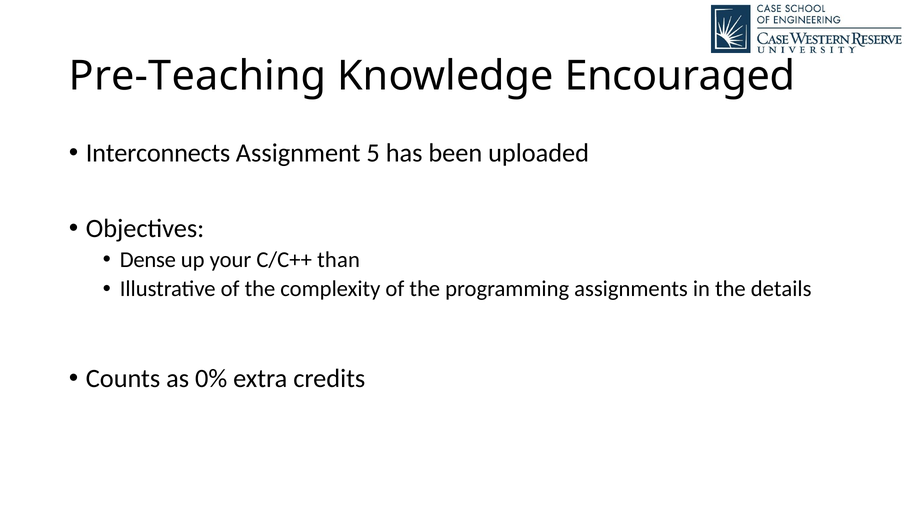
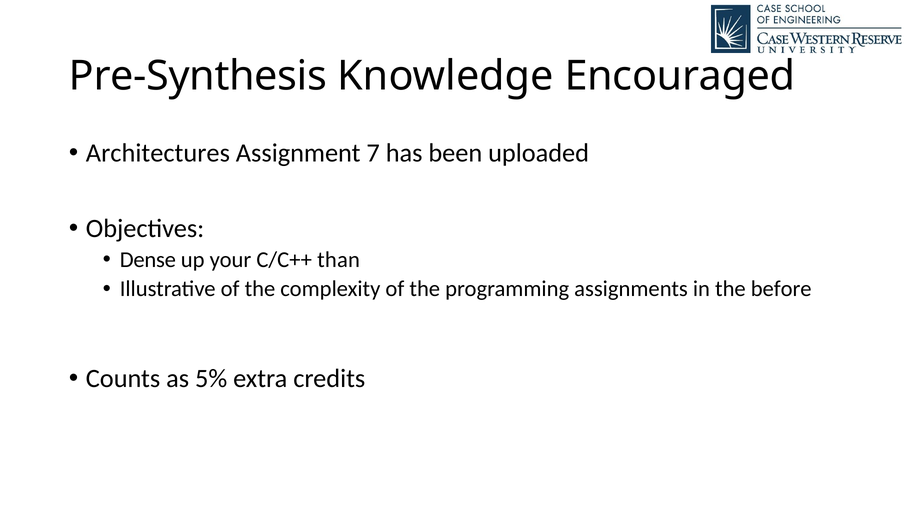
Pre-Teaching: Pre-Teaching -> Pre-Synthesis
Interconnects: Interconnects -> Architectures
5: 5 -> 7
details: details -> before
0%: 0% -> 5%
